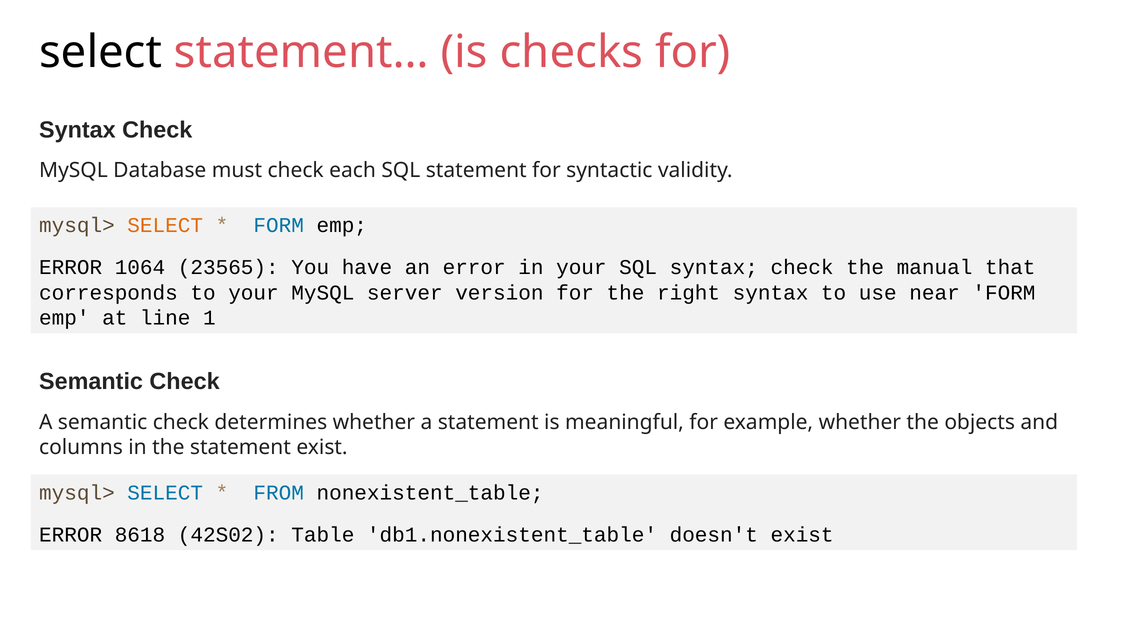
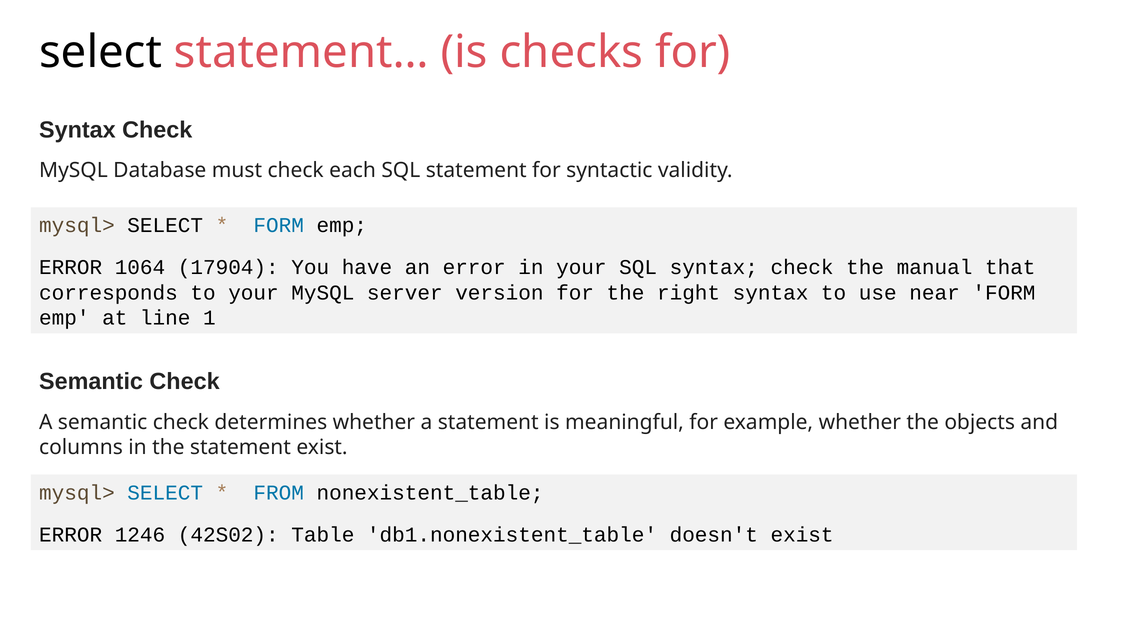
SELECT at (165, 225) colour: orange -> black
23565: 23565 -> 17904
8618: 8618 -> 1246
